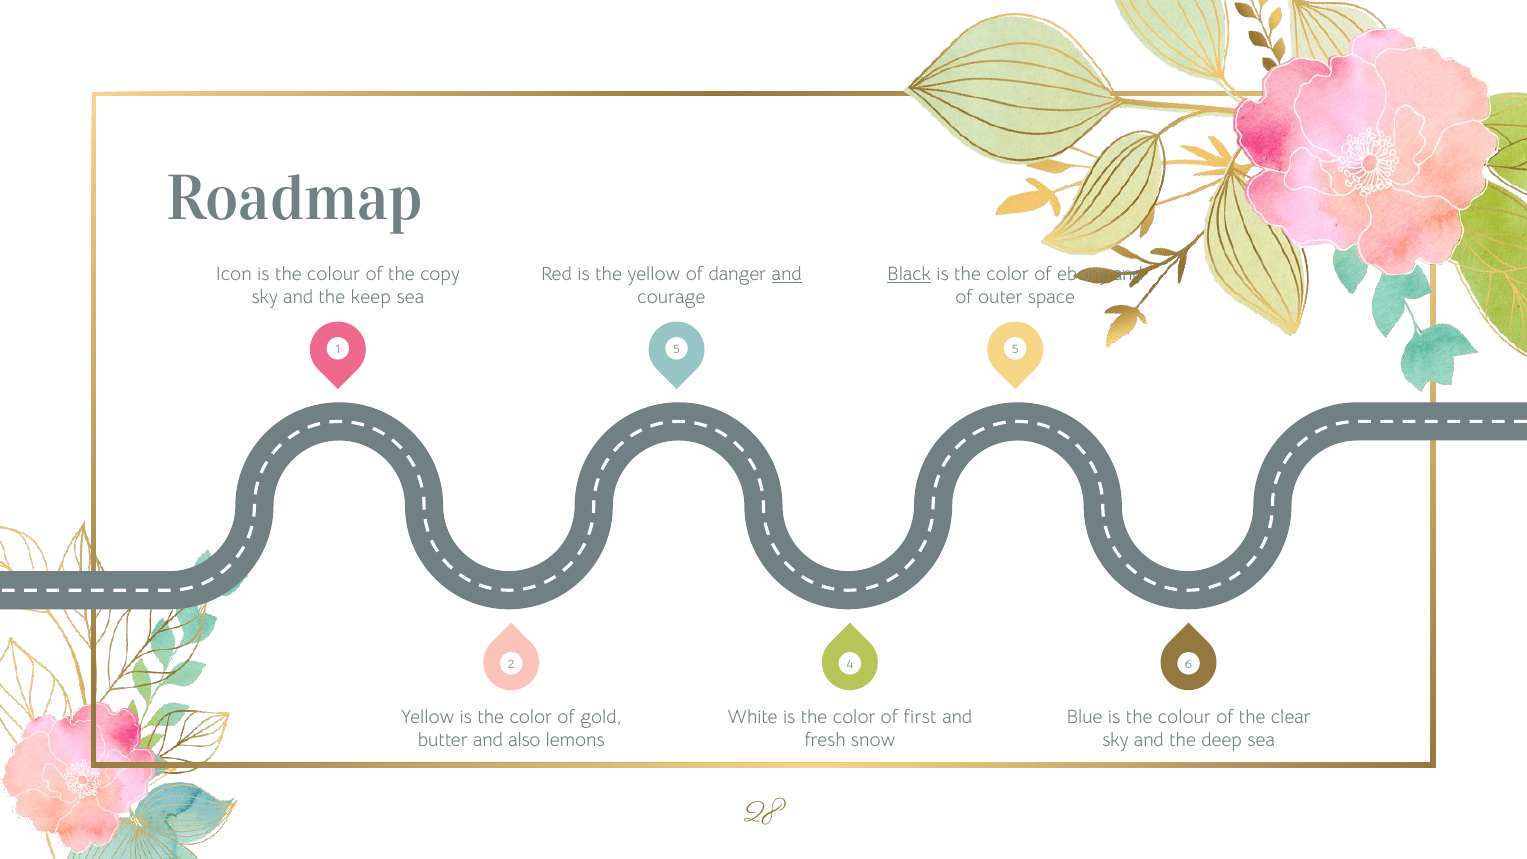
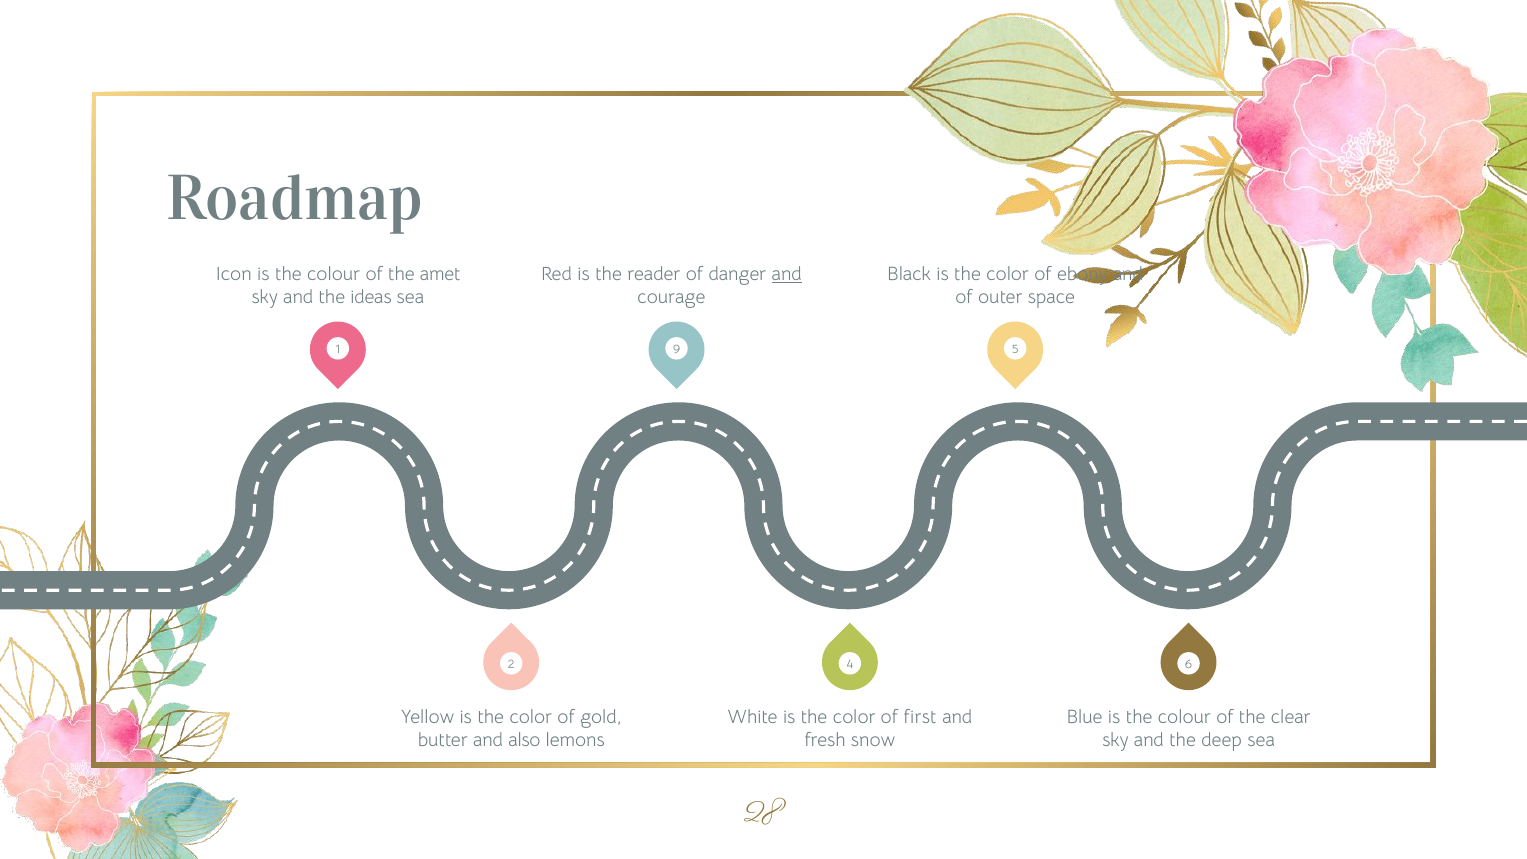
copy: copy -> amet
the yellow: yellow -> reader
Black underline: present -> none
keep: keep -> ideas
1 5: 5 -> 9
